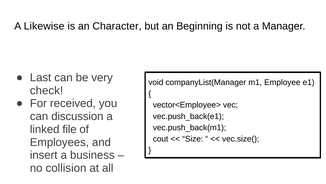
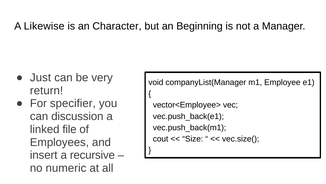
Last: Last -> Just
check: check -> return
received: received -> specifier
business: business -> recursive
collision: collision -> numeric
